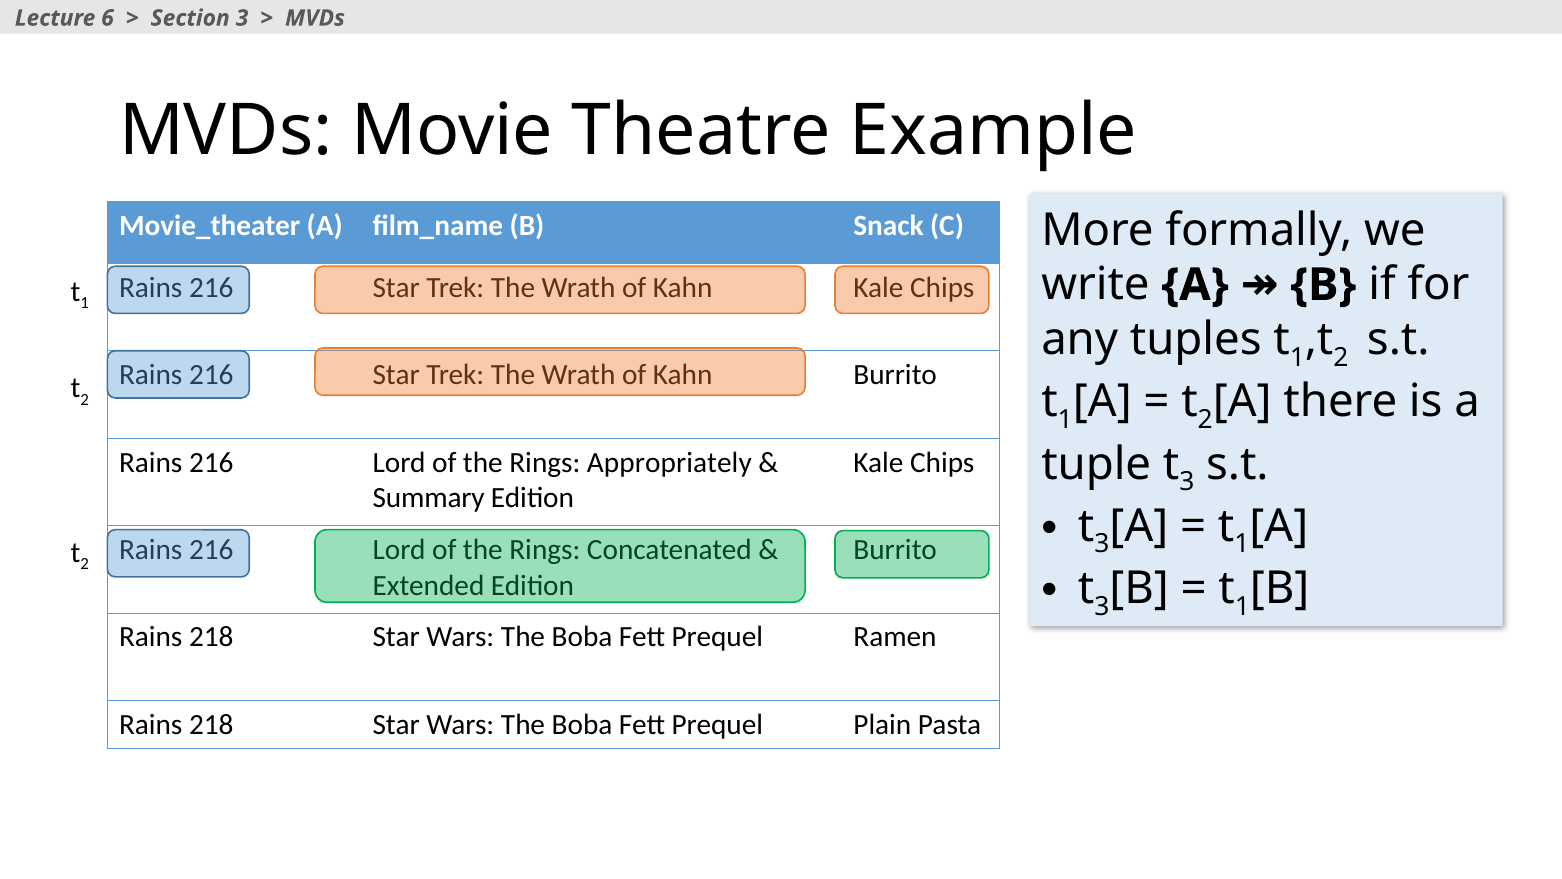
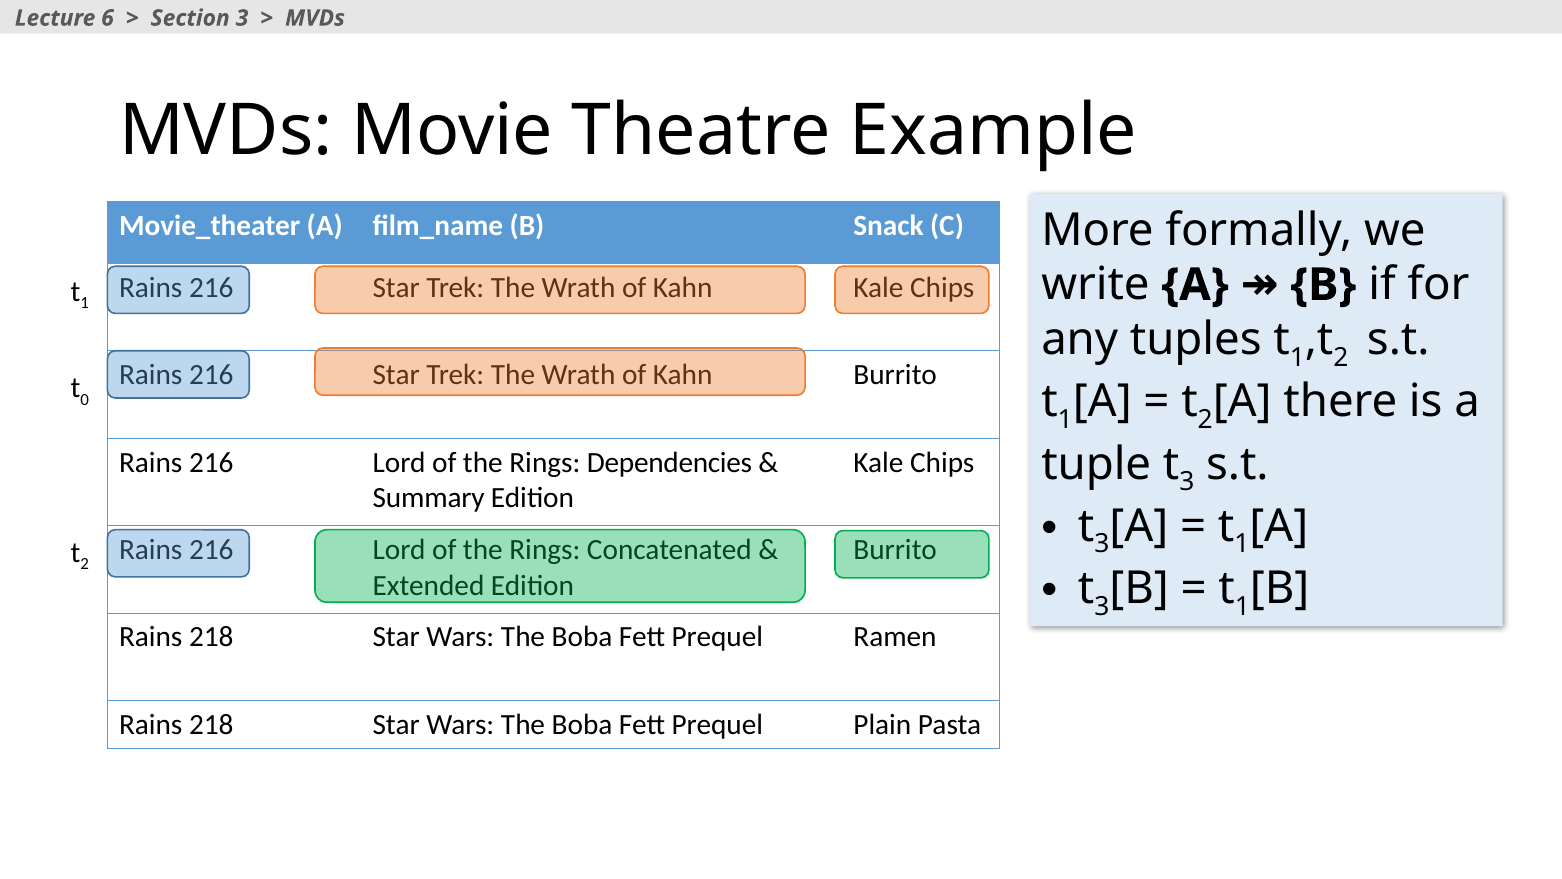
2 at (85, 399): 2 -> 0
Appropriately: Appropriately -> Dependencies
